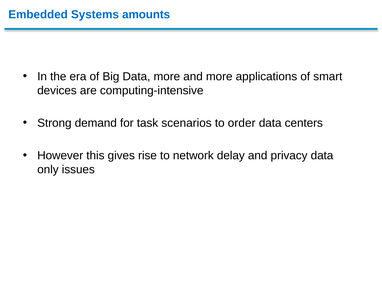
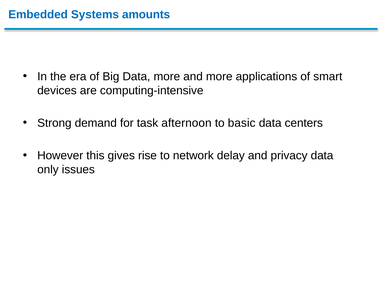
scenarios: scenarios -> afternoon
order: order -> basic
